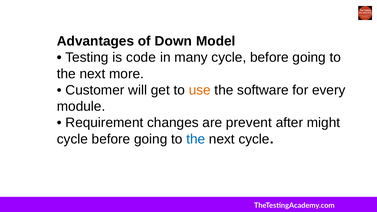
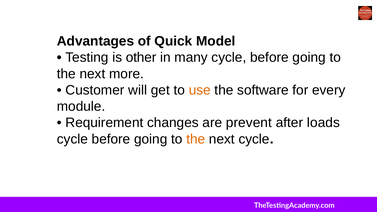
Down: Down -> Quick
code: code -> other
might: might -> loads
the at (196, 139) colour: blue -> orange
